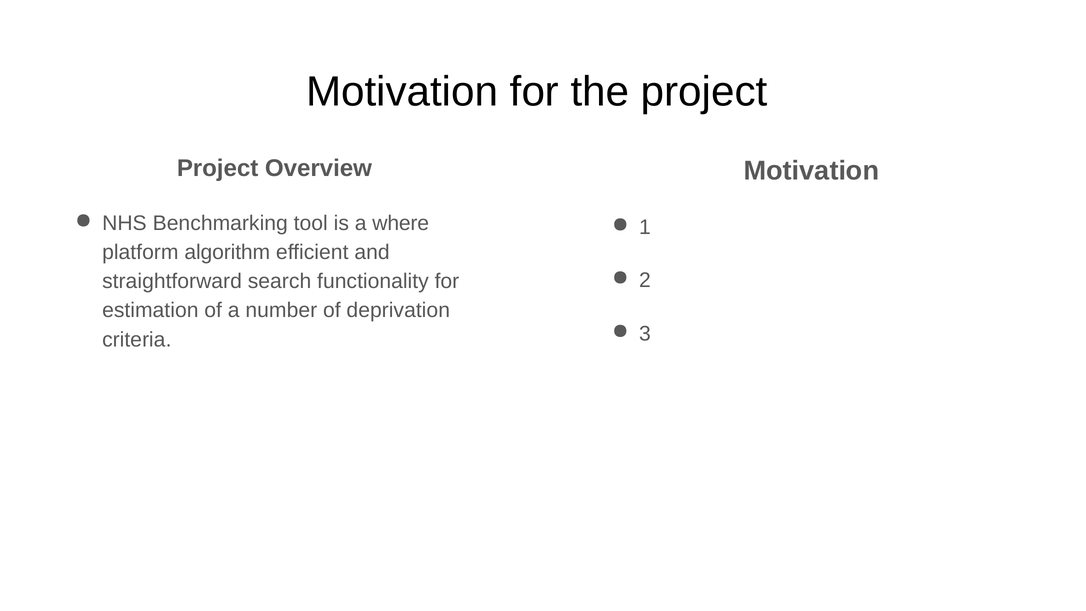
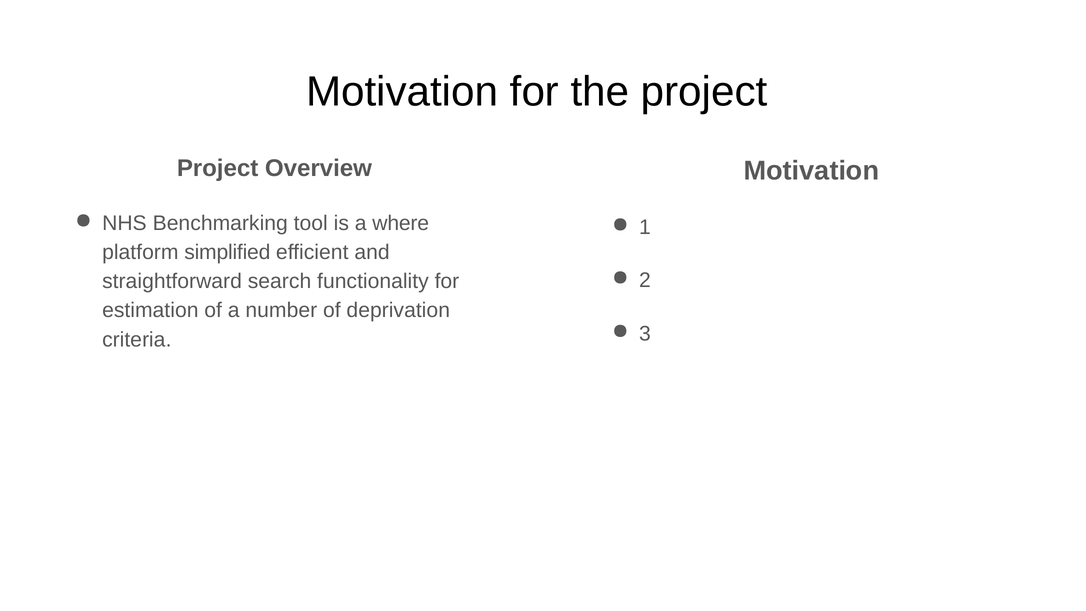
algorithm: algorithm -> simplified
